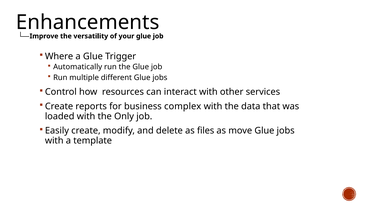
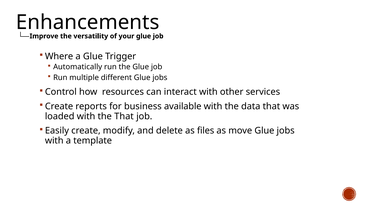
complex: complex -> available
the Only: Only -> That
